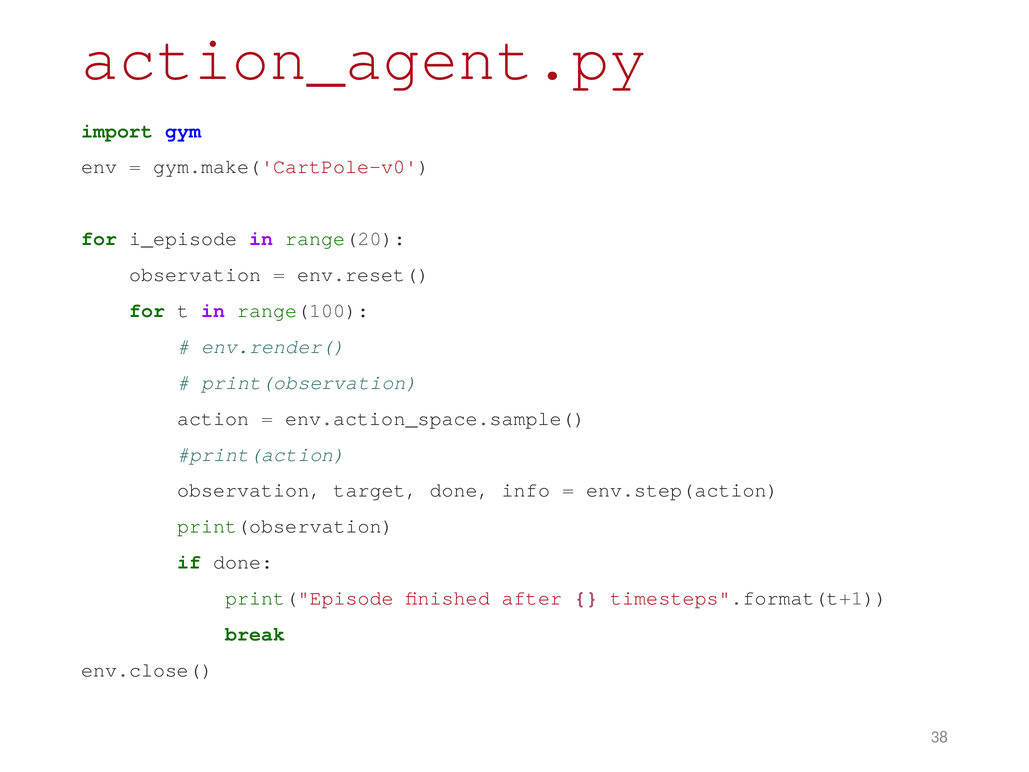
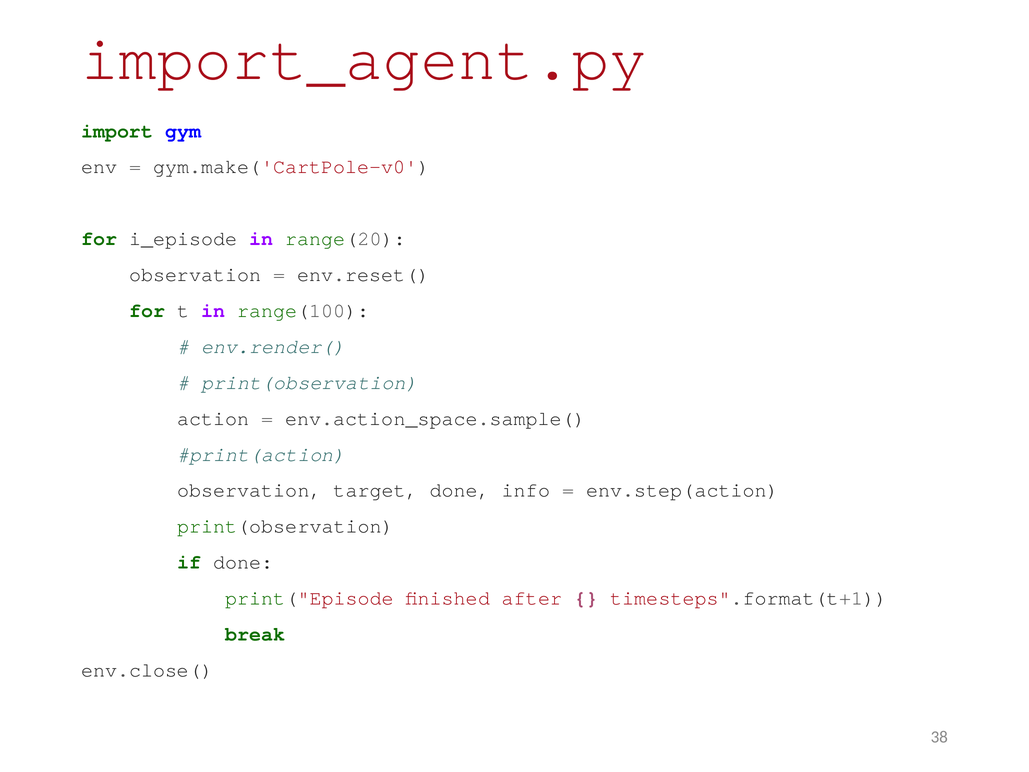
action_agent.py: action_agent.py -> import_agent.py
